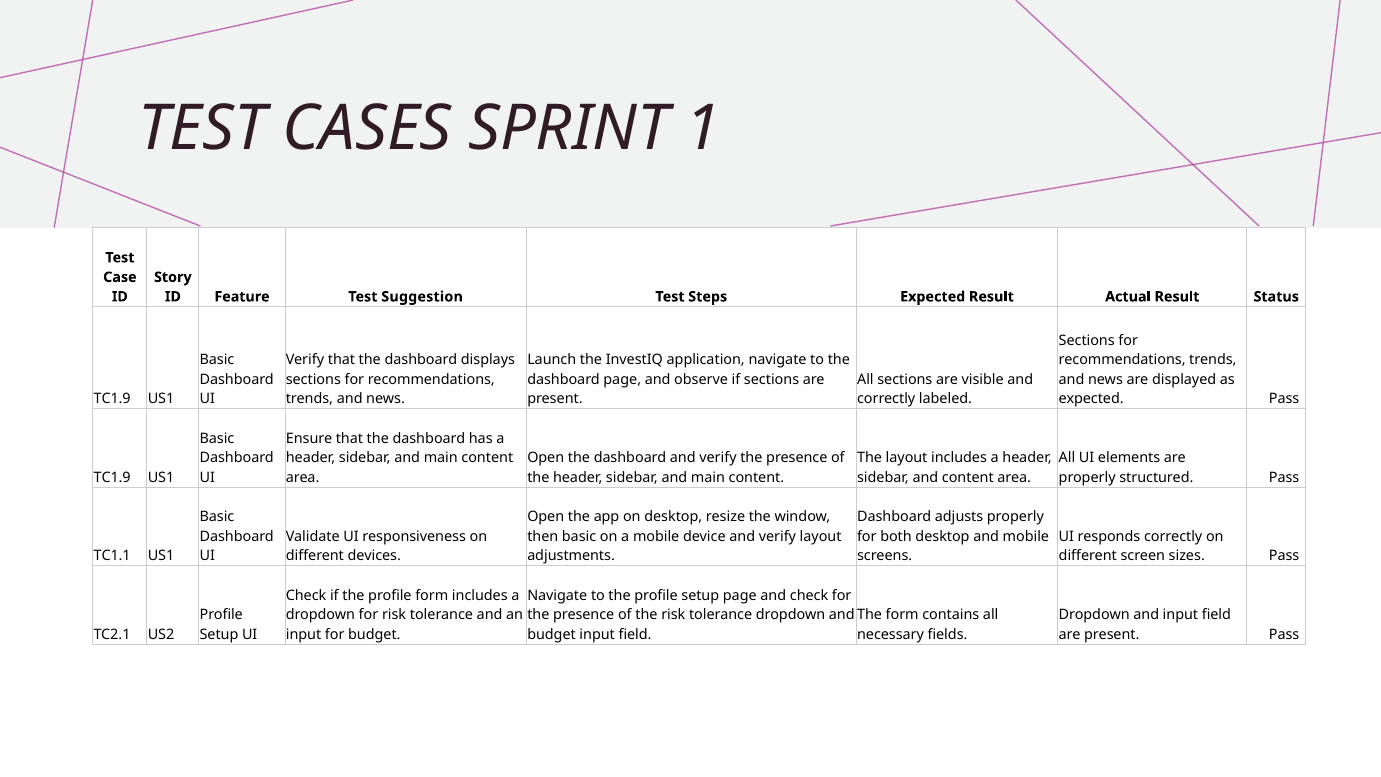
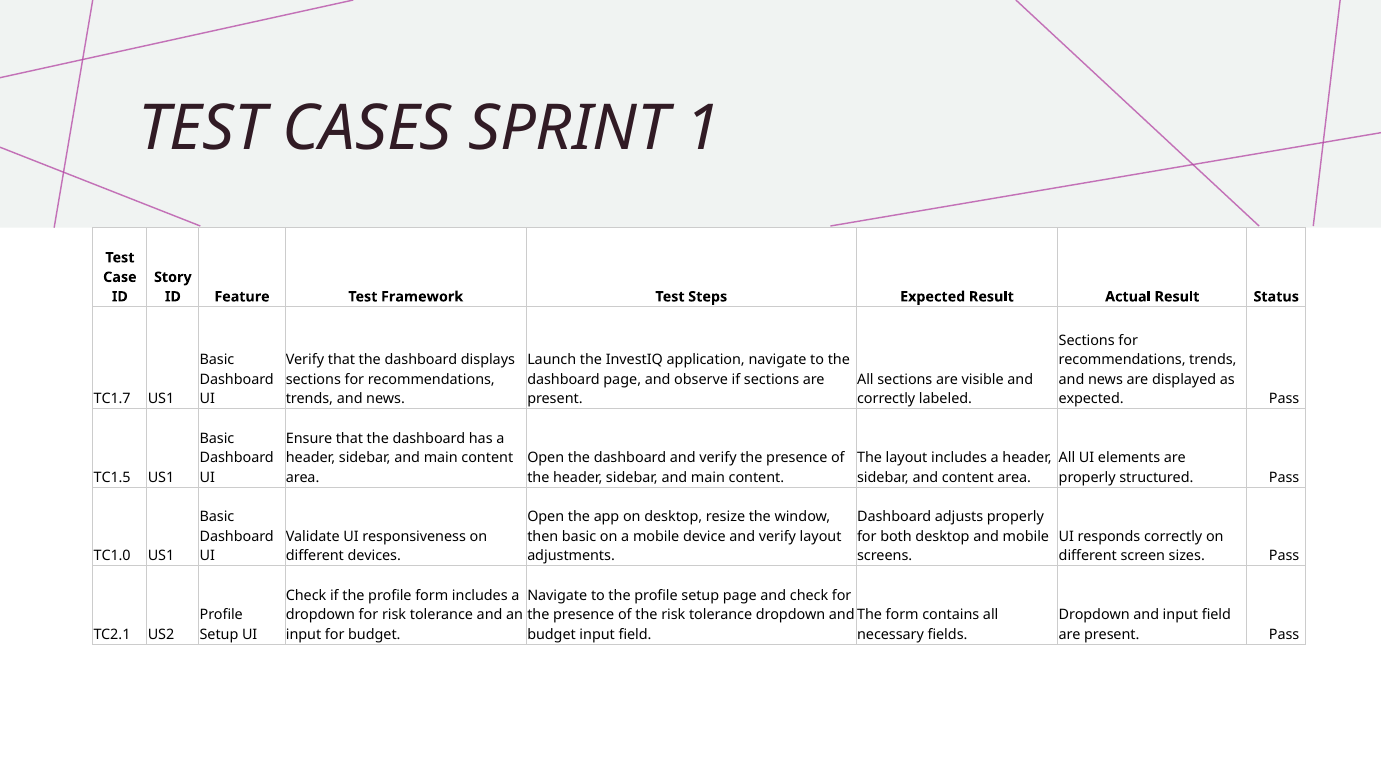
Suggestion: Suggestion -> Framework
TC1.9 at (112, 399): TC1.9 -> TC1.7
TC1.9 at (112, 477): TC1.9 -> TC1.5
TC1.1: TC1.1 -> TC1.0
